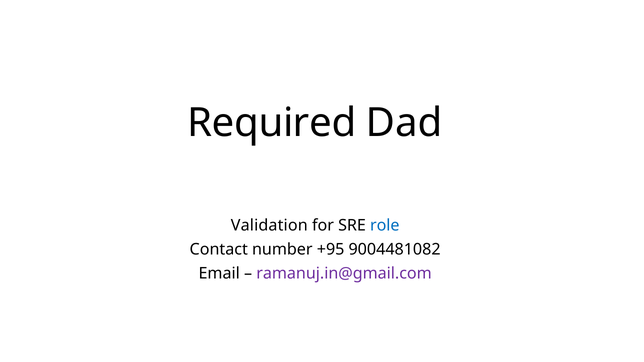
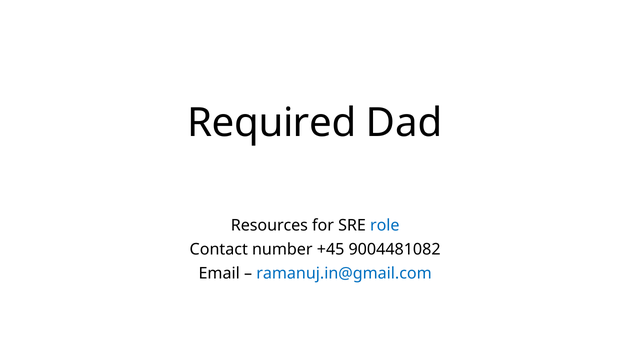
Validation: Validation -> Resources
+95: +95 -> +45
ramanuj.in@gmail.com colour: purple -> blue
